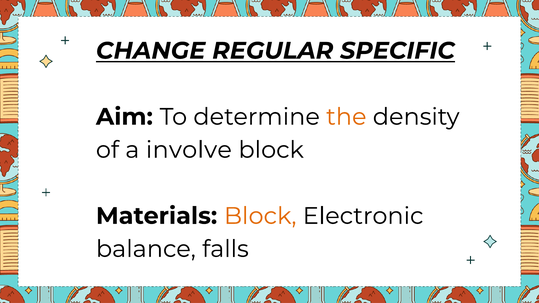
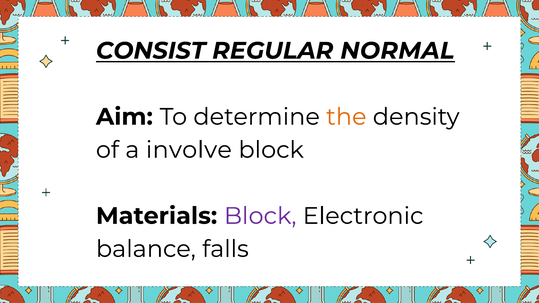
CHANGE: CHANGE -> CONSIST
SPECIFIC: SPECIFIC -> NORMAL
Block at (260, 216) colour: orange -> purple
